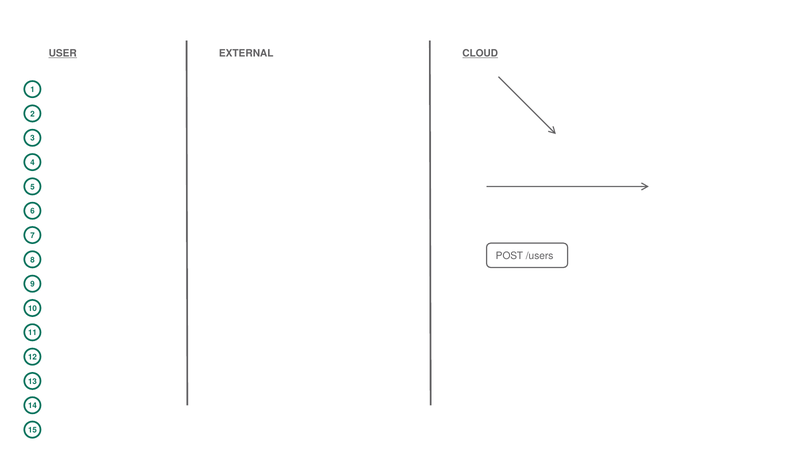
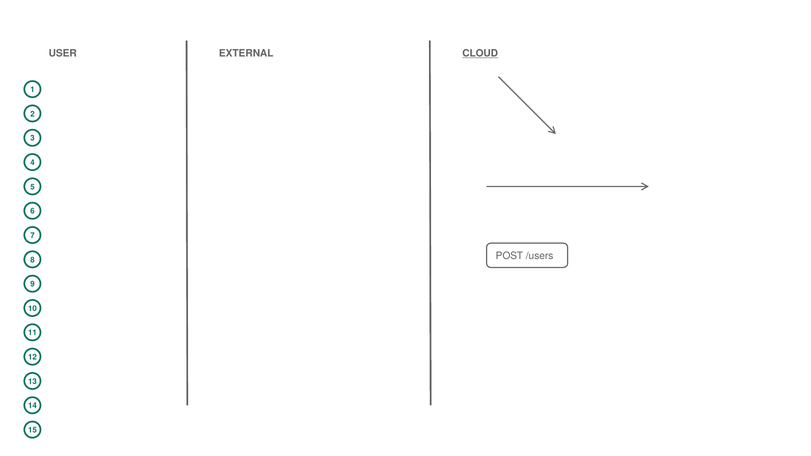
USER underline: present -> none
